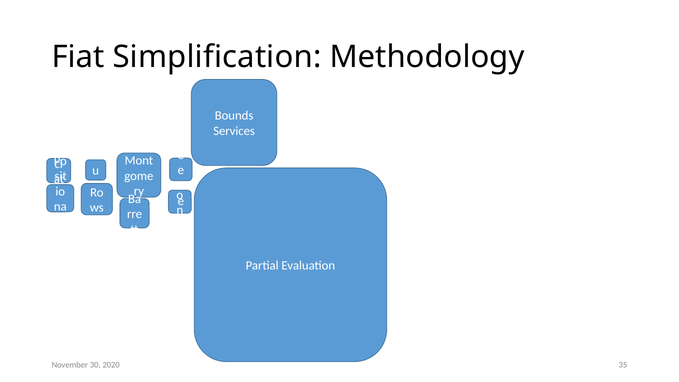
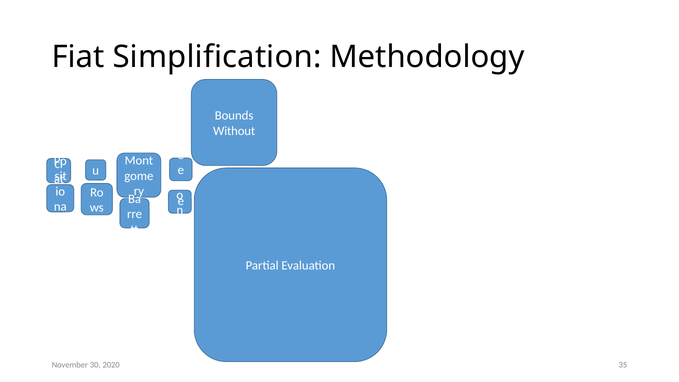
Services: Services -> Without
